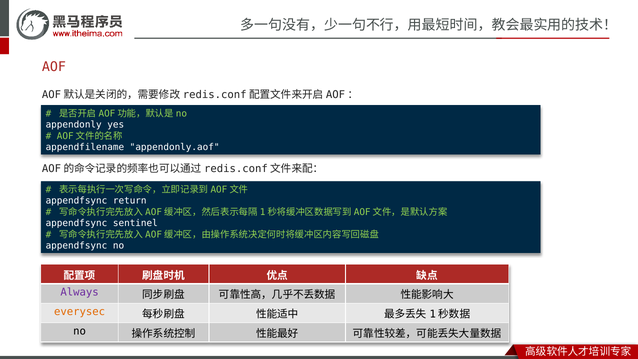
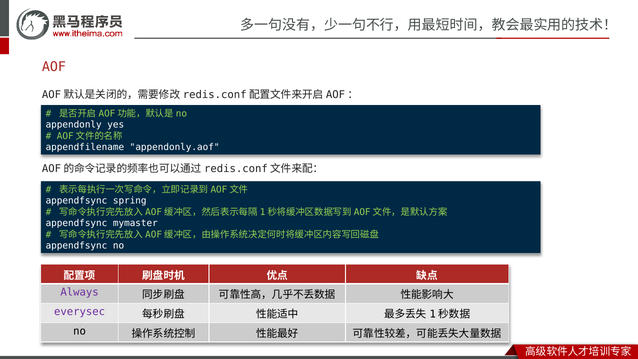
return: return -> spring
sentinel: sentinel -> mymaster
everysec colour: orange -> purple
